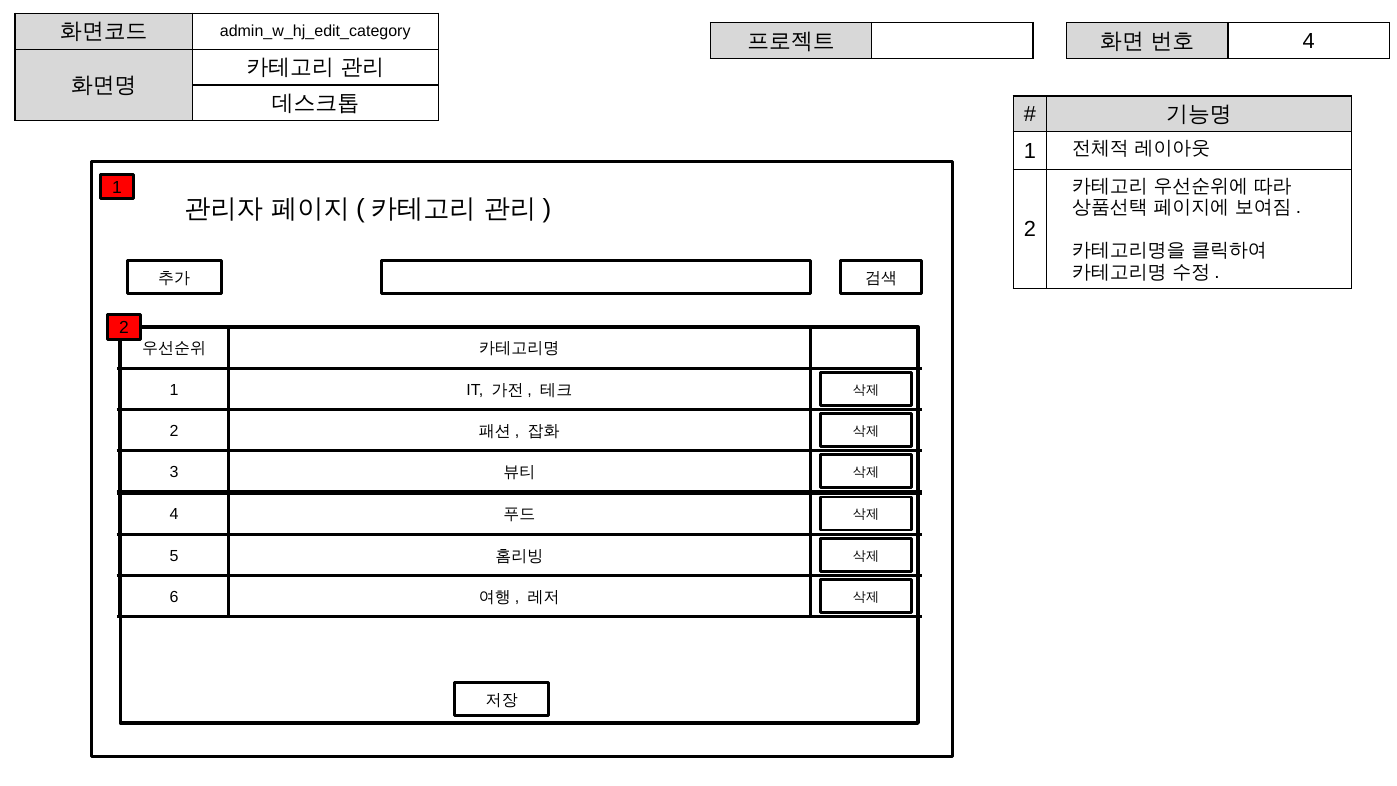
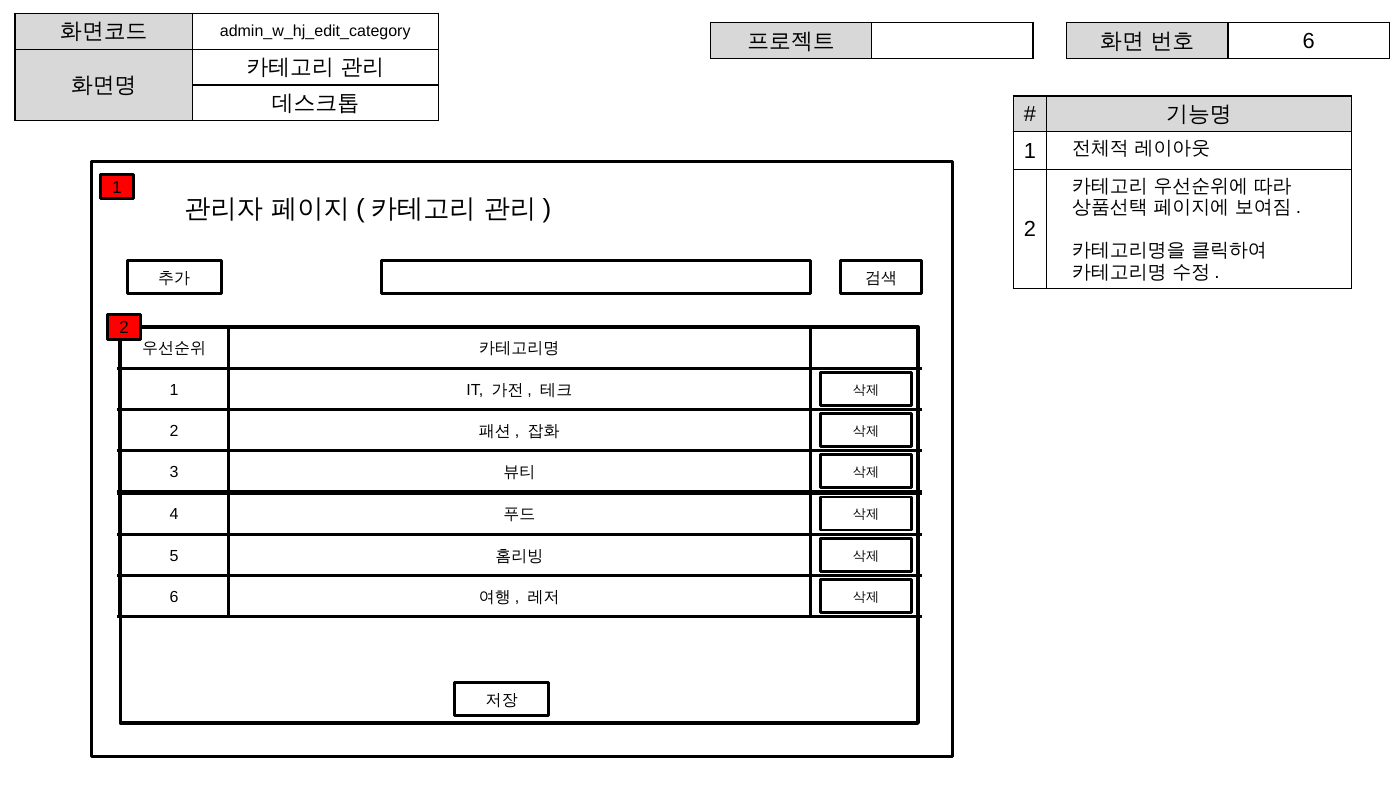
4 at (1309, 41): 4 -> 6
